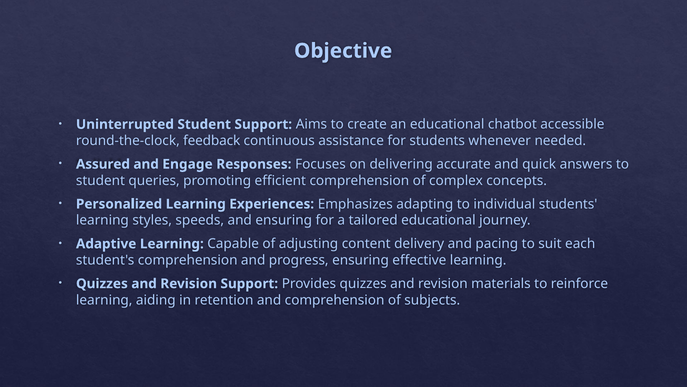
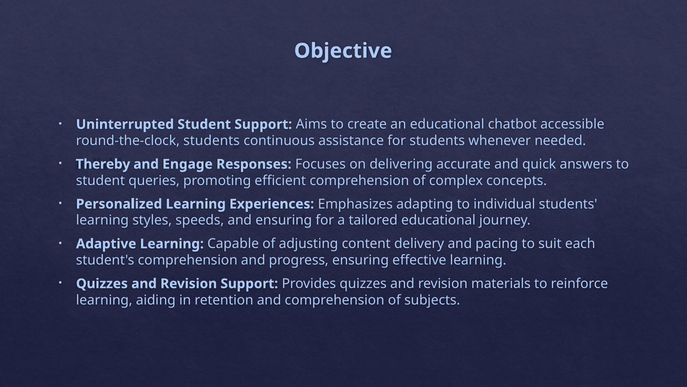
round-the-clock feedback: feedback -> students
Assured: Assured -> Thereby
